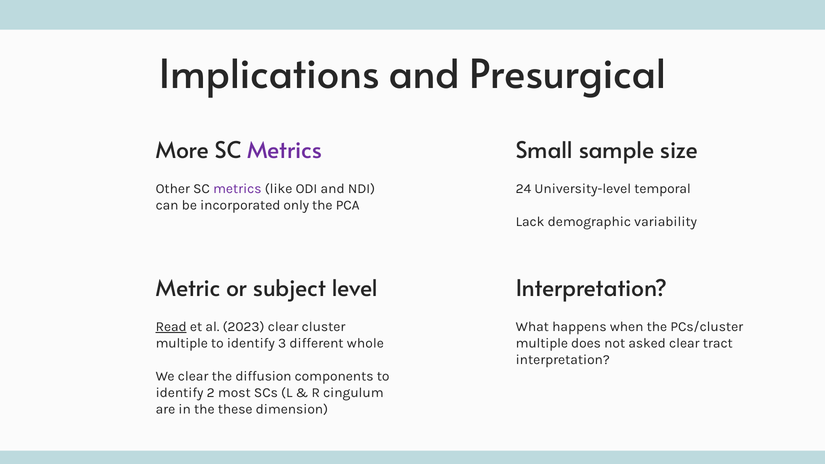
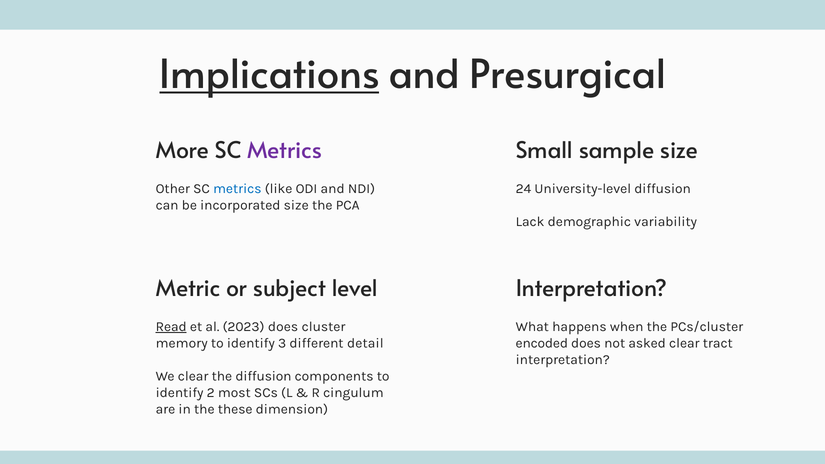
Implications underline: none -> present
metrics at (237, 189) colour: purple -> blue
University-level temporal: temporal -> diffusion
incorporated only: only -> size
2023 clear: clear -> does
multiple at (182, 343): multiple -> memory
whole: whole -> detail
multiple at (542, 343): multiple -> encoded
